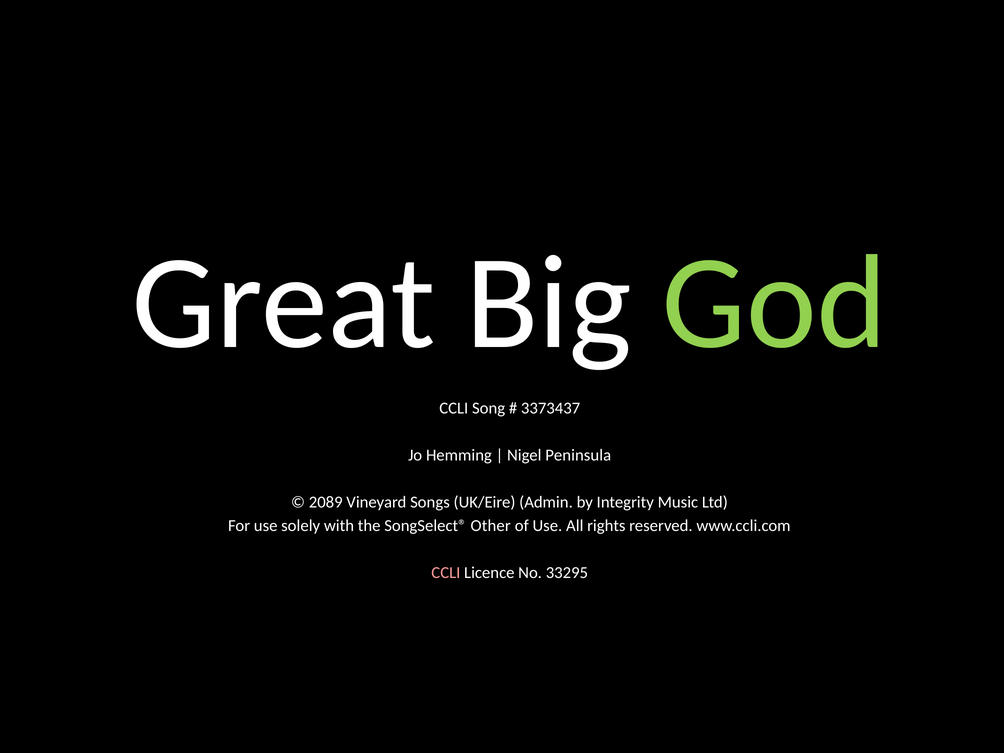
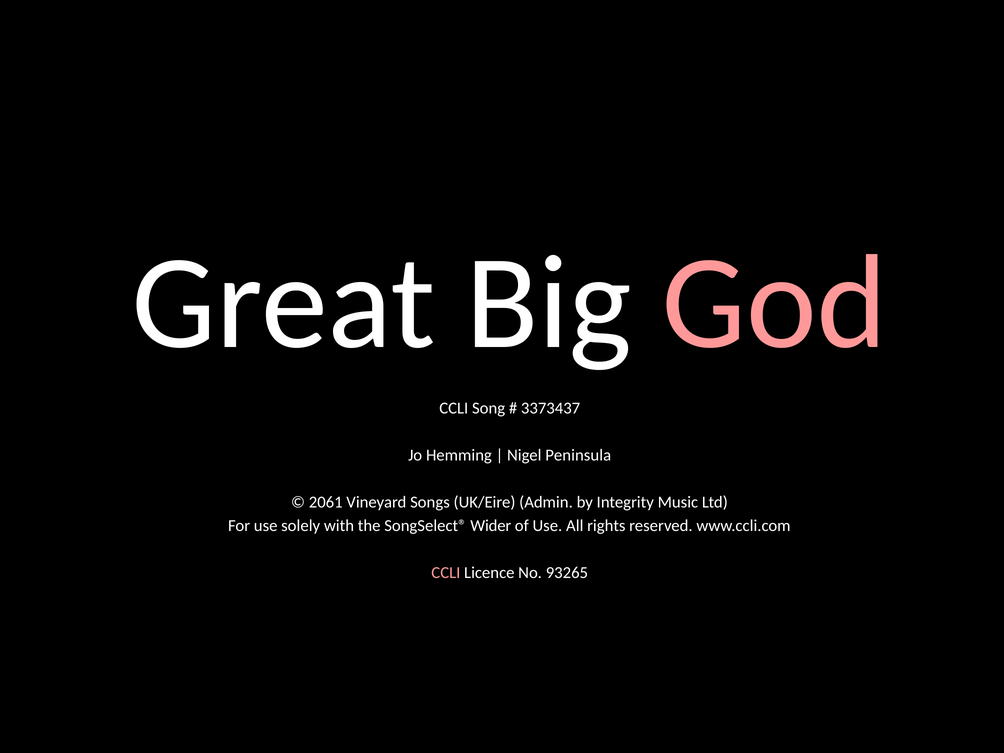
God colour: light green -> pink
2089: 2089 -> 2061
Other: Other -> Wider
33295: 33295 -> 93265
